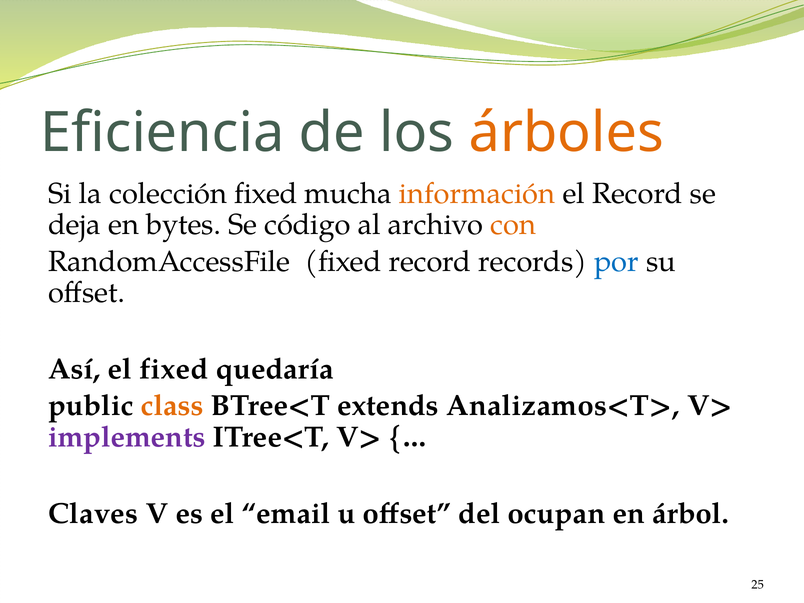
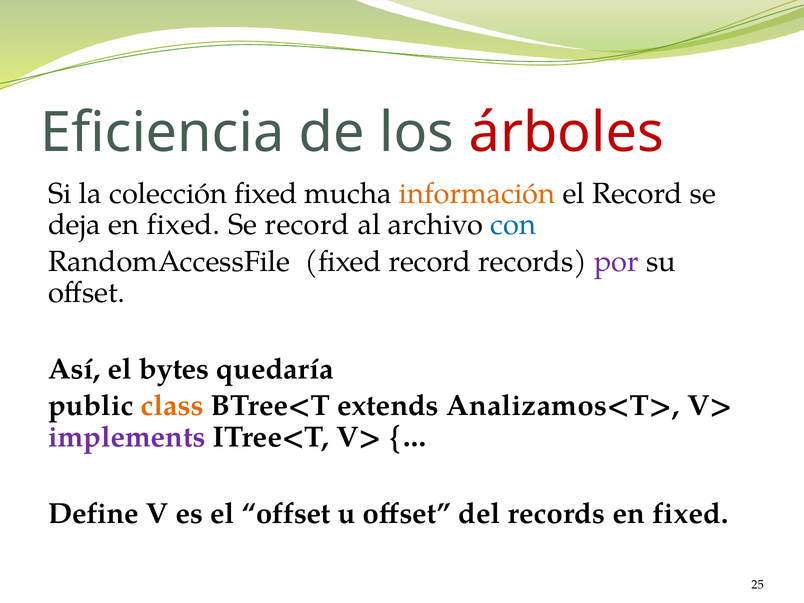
árboles colour: orange -> red
deja en bytes: bytes -> fixed
Se código: código -> record
con colour: orange -> blue
por colour: blue -> purple
el fixed: fixed -> bytes
Claves: Claves -> Define
el email: email -> offset
del ocupan: ocupan -> records
árbol at (691, 514): árbol -> fixed
